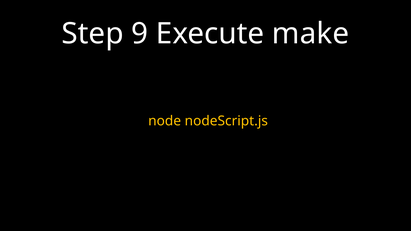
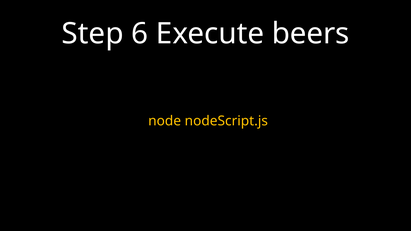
9: 9 -> 6
make: make -> beers
